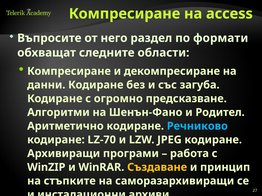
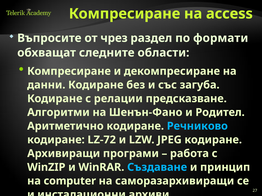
него: него -> чрез
огромно: огромно -> релации
LZ-70: LZ-70 -> LZ-72
Създаване colour: yellow -> light blue
стъпките: стъпките -> computer
